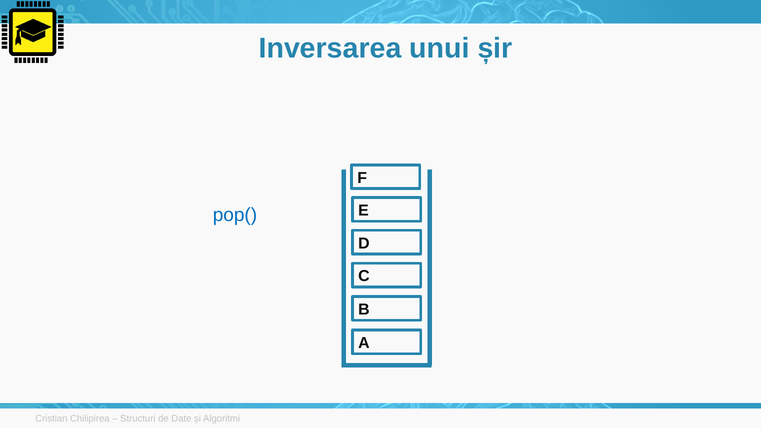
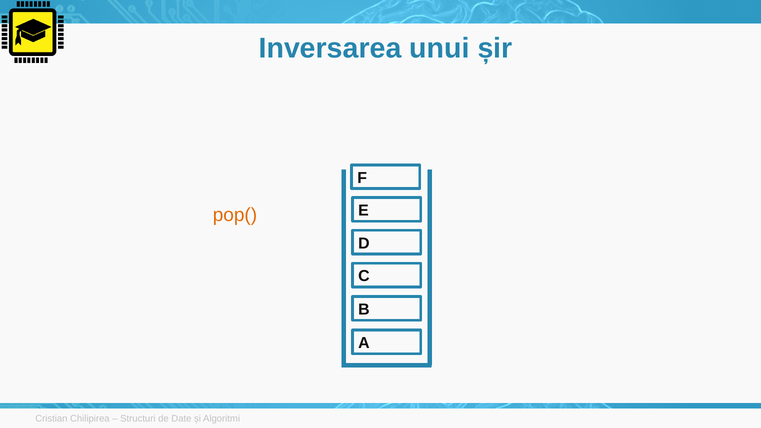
pop( colour: blue -> orange
